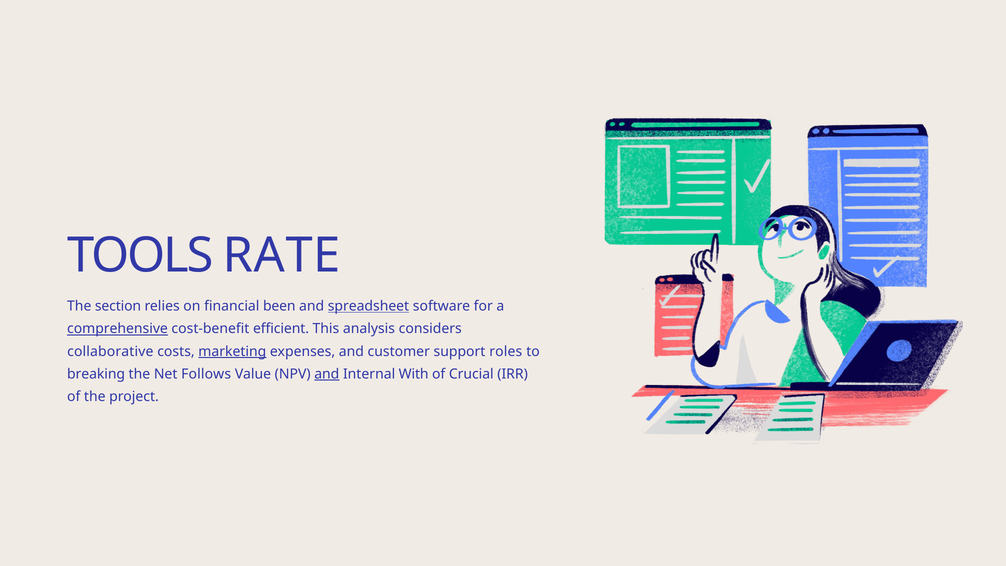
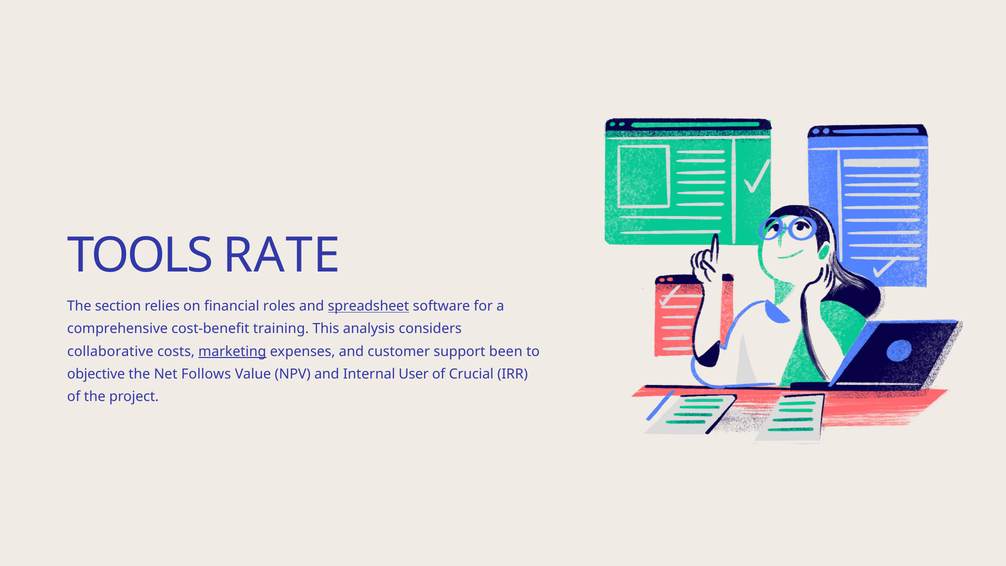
been: been -> roles
comprehensive underline: present -> none
efficient: efficient -> training
roles: roles -> been
breaking: breaking -> objective
and at (327, 374) underline: present -> none
With: With -> User
